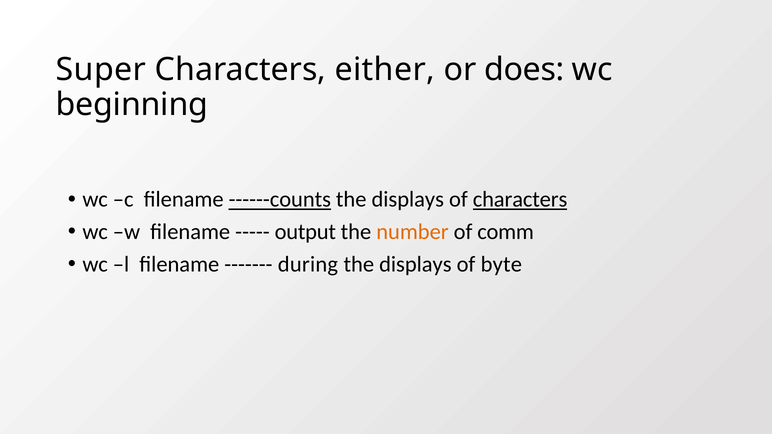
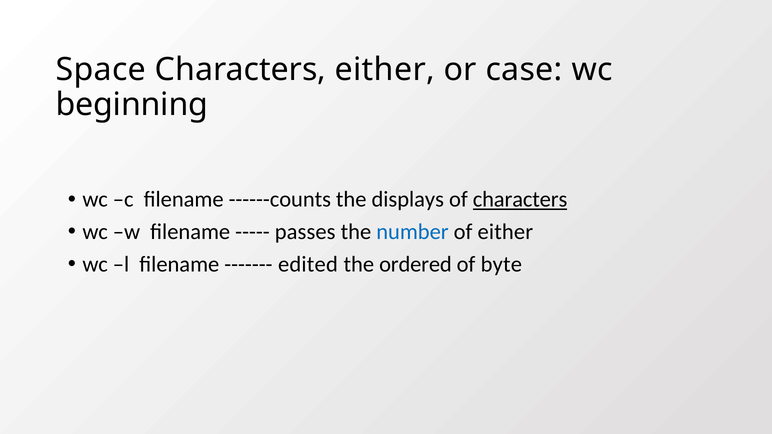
Super: Super -> Space
does: does -> case
------counts underline: present -> none
output: output -> passes
number colour: orange -> blue
of comm: comm -> either
during: during -> edited
displays at (415, 264): displays -> ordered
